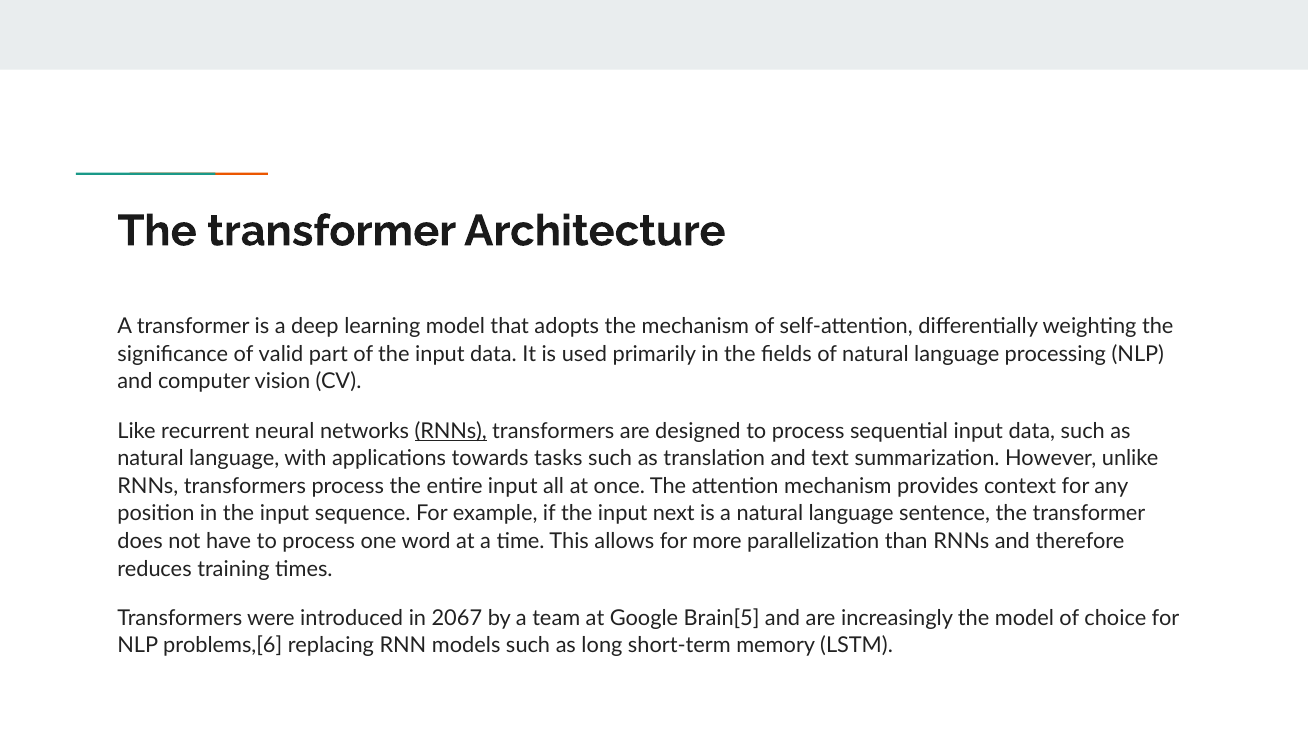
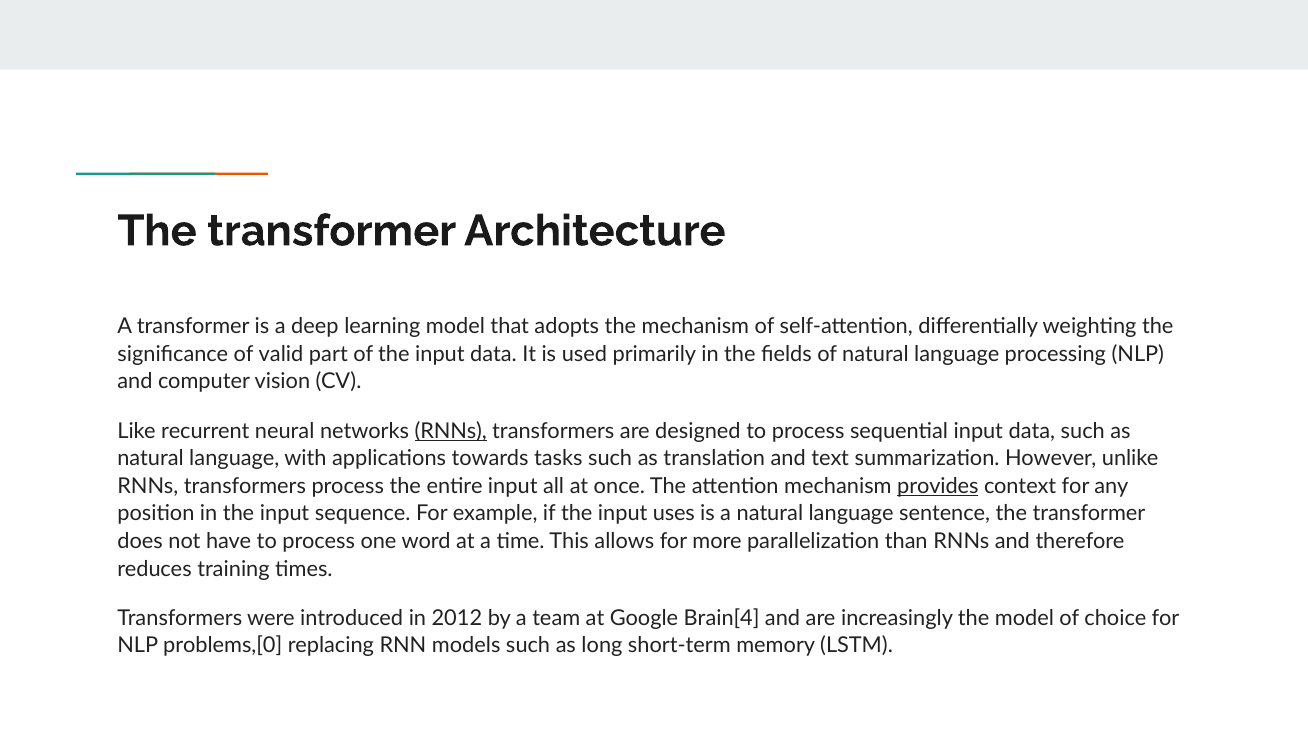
provides underline: none -> present
next: next -> uses
2067: 2067 -> 2012
Brain[5: Brain[5 -> Brain[4
problems,[6: problems,[6 -> problems,[0
